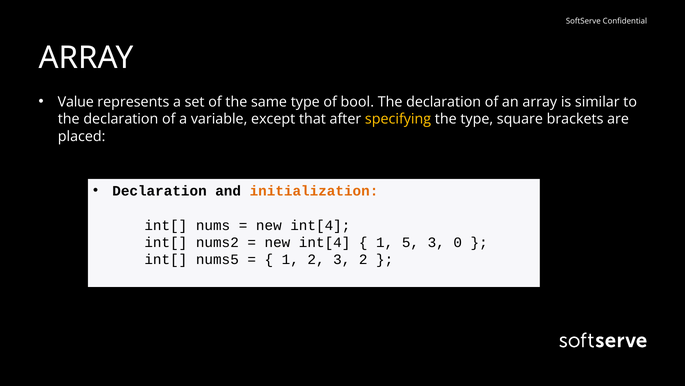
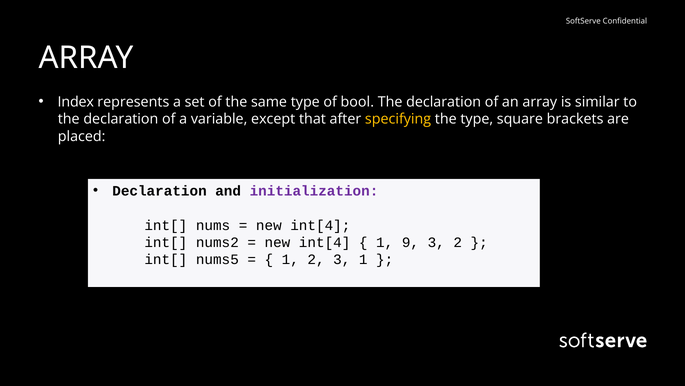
Value: Value -> Index
initialization colour: orange -> purple
5: 5 -> 9
3 0: 0 -> 2
3 2: 2 -> 1
